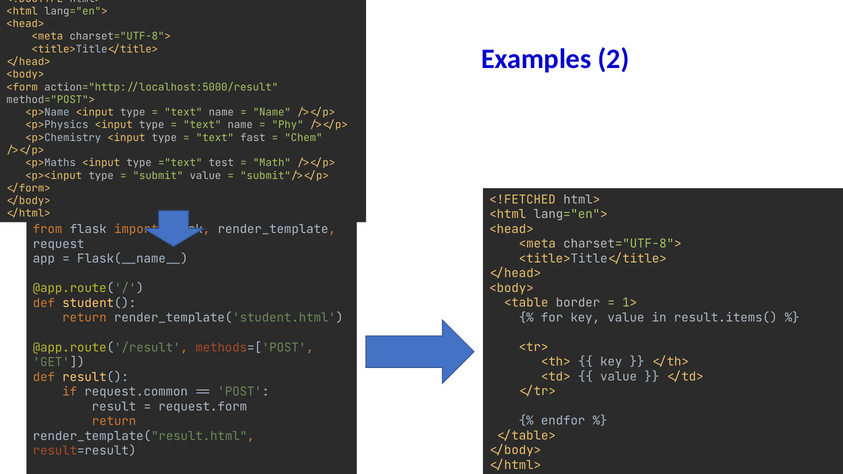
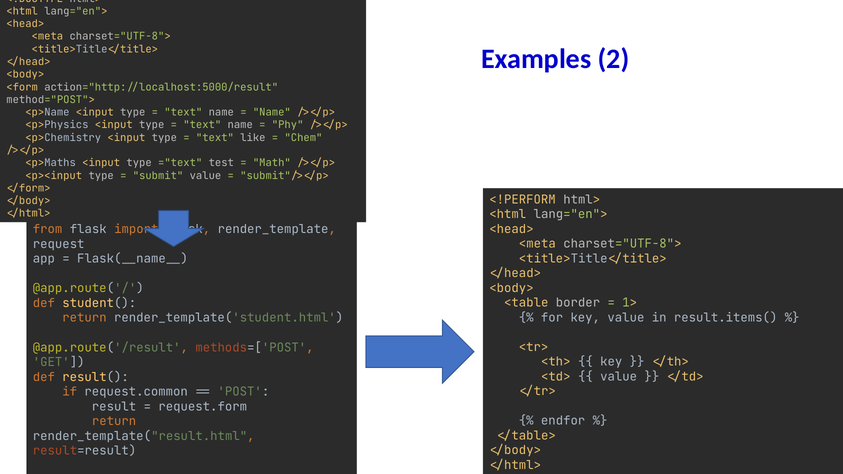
fast: fast -> like
<!FETCHED: <!FETCHED -> <!PERFORM
